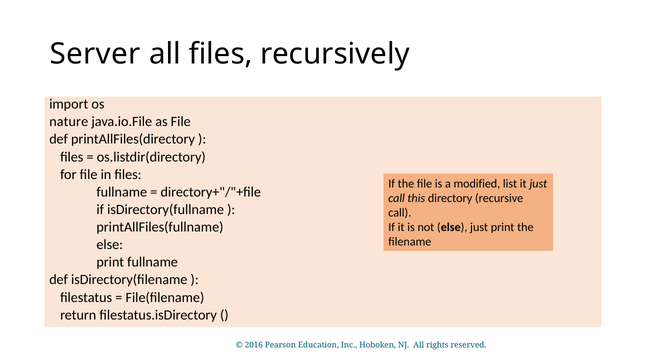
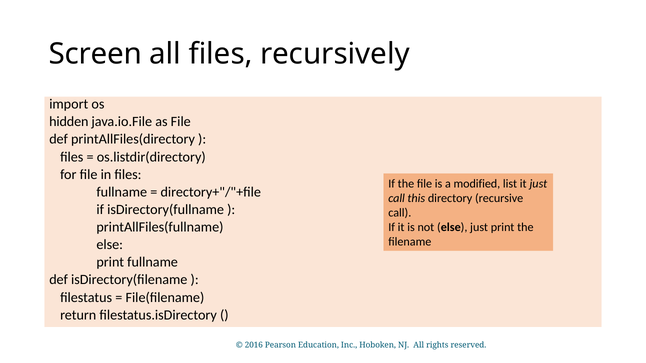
Server: Server -> Screen
nature: nature -> hidden
